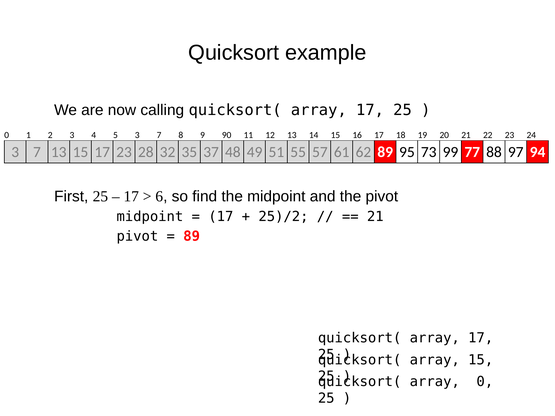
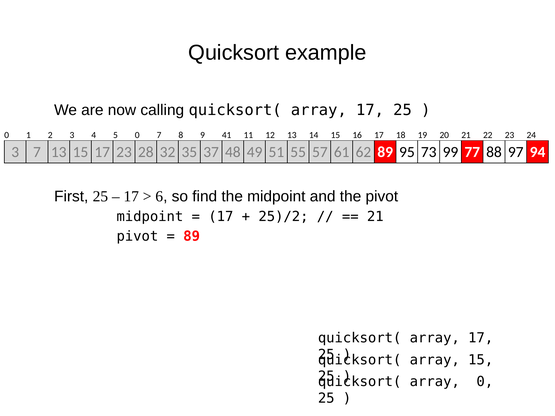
5 3: 3 -> 0
90: 90 -> 41
